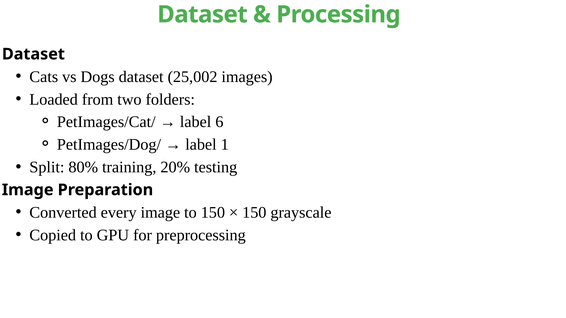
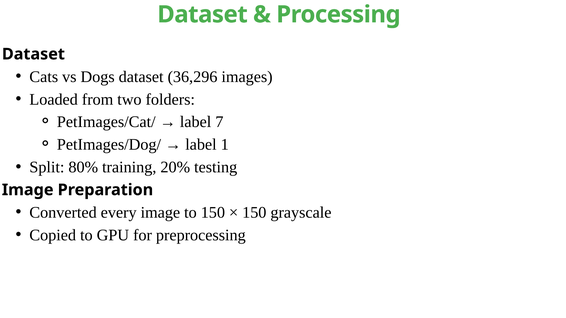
25,002: 25,002 -> 36,296
6: 6 -> 7
